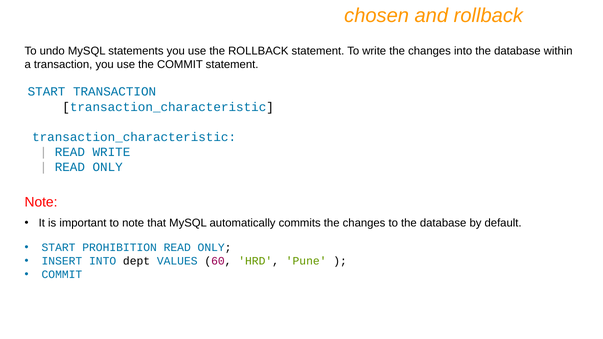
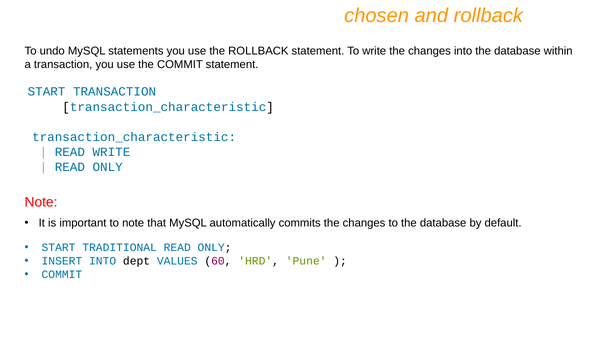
PROHIBITION: PROHIBITION -> TRADITIONAL
